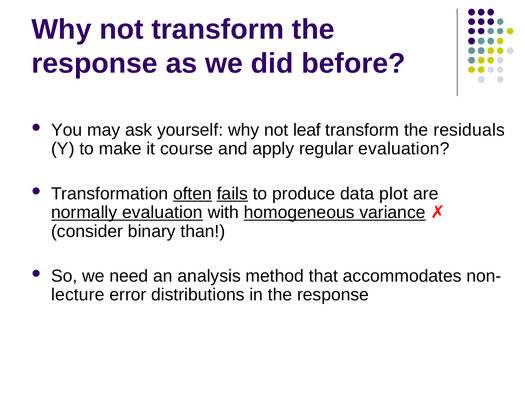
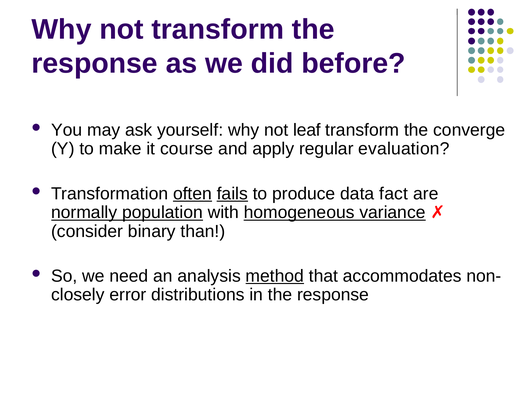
residuals: residuals -> converge
plot: plot -> fact
normally evaluation: evaluation -> population
method underline: none -> present
lecture: lecture -> closely
